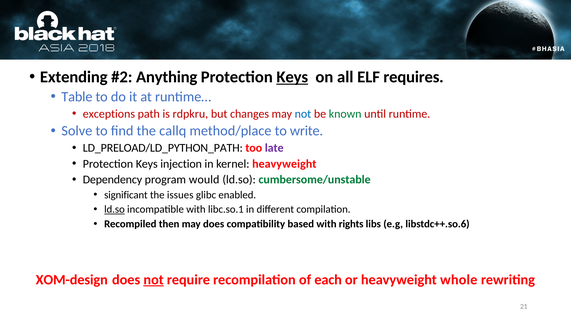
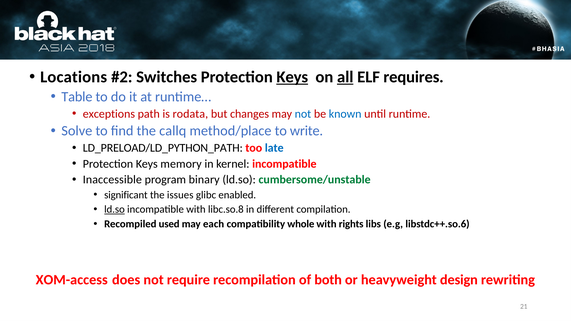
Extending: Extending -> Locations
Anything: Anything -> Switches
all underline: none -> present
rdpkru: rdpkru -> rodata
known colour: green -> blue
late colour: purple -> blue
injection: injection -> memory
kernel heavyweight: heavyweight -> incompatible
Dependency: Dependency -> Inaccessible
would: would -> binary
libc.so.1: libc.so.1 -> libc.so.8
then: then -> used
may does: does -> each
based: based -> whole
XOM-design: XOM-design -> XOM-access
not at (154, 280) underline: present -> none
each: each -> both
whole: whole -> design
